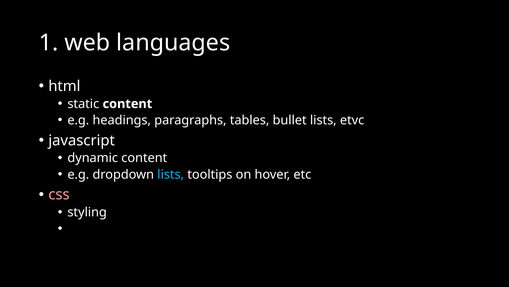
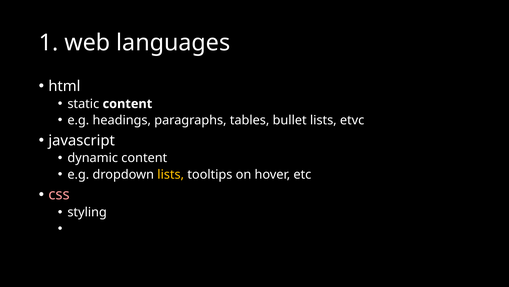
lists at (171, 174) colour: light blue -> yellow
